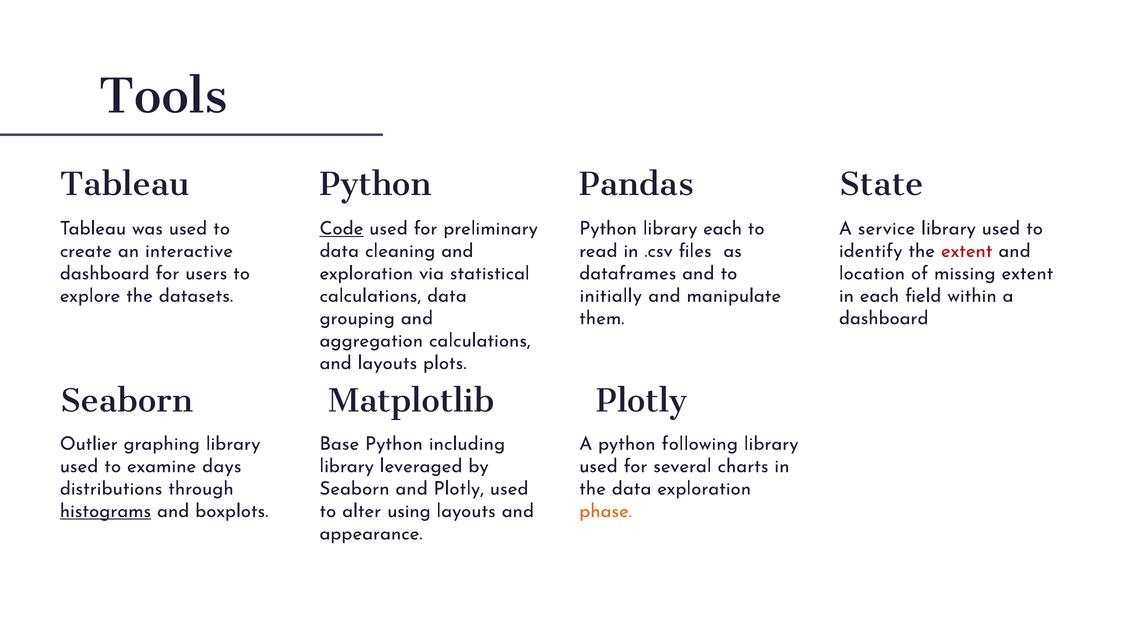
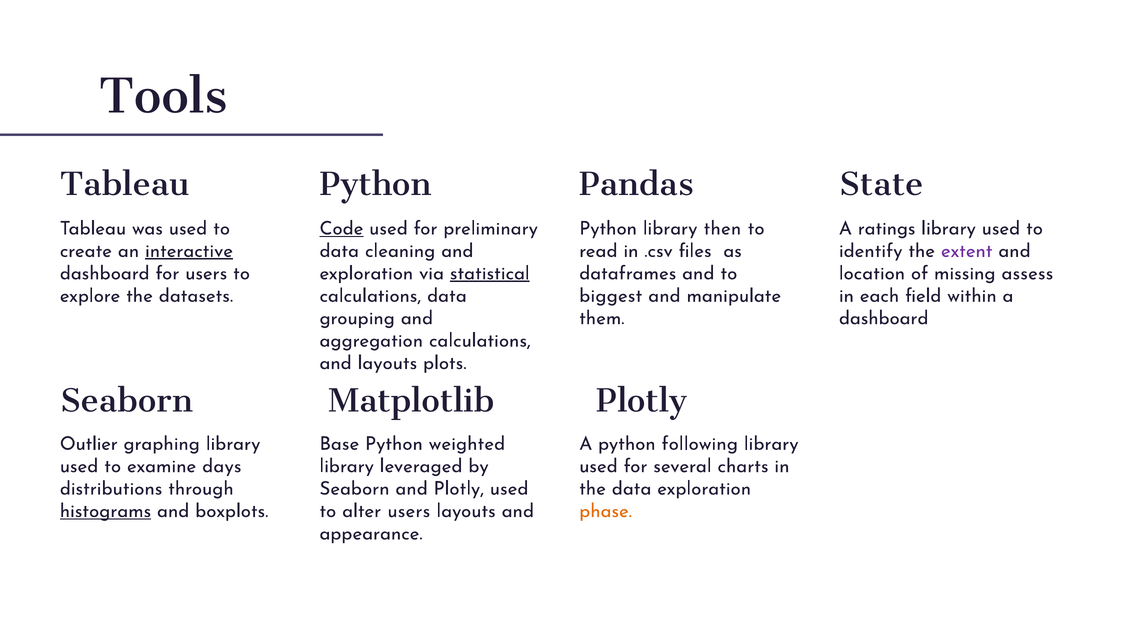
library each: each -> then
service: service -> ratings
interactive underline: none -> present
extent at (967, 251) colour: red -> purple
statistical underline: none -> present
missing extent: extent -> assess
initially: initially -> biggest
including: including -> weighted
alter using: using -> users
